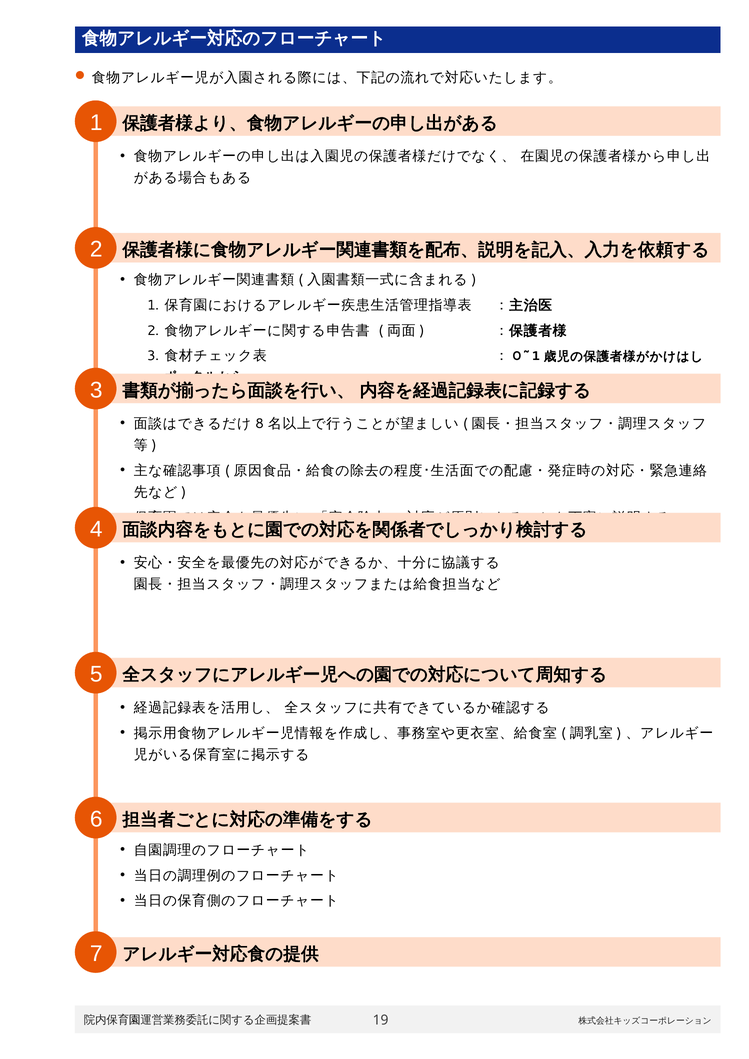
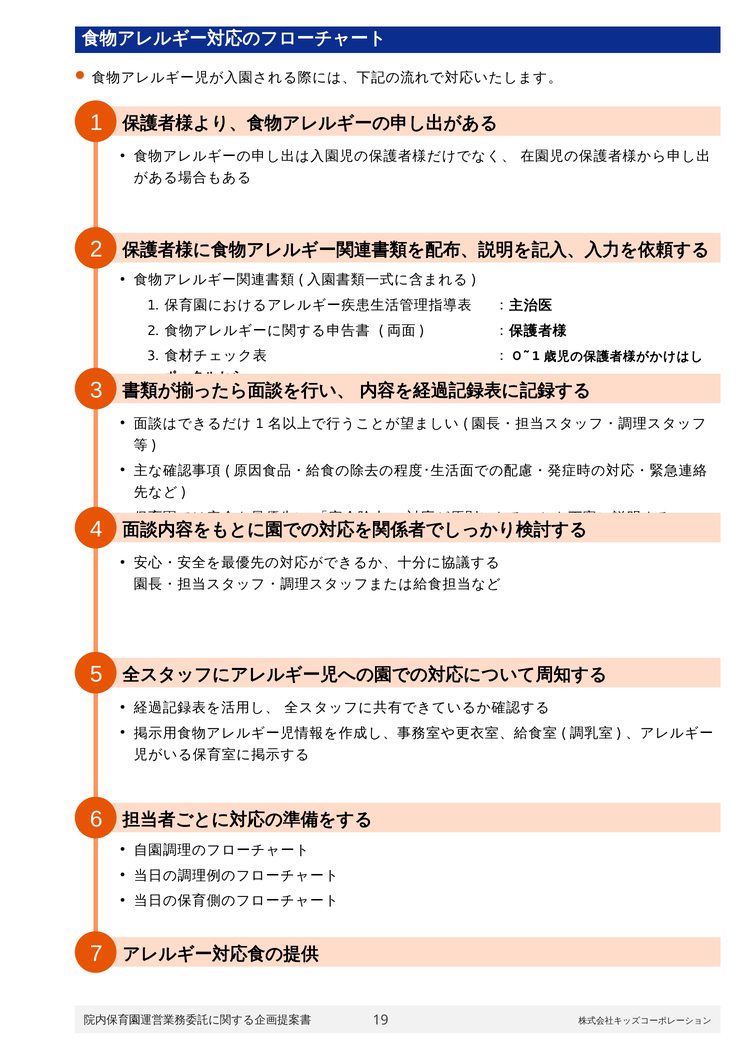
8 at (260, 424): 8 -> 1
